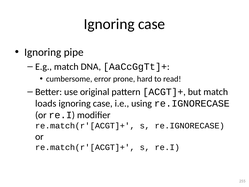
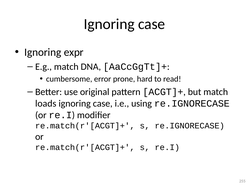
pipe: pipe -> expr
